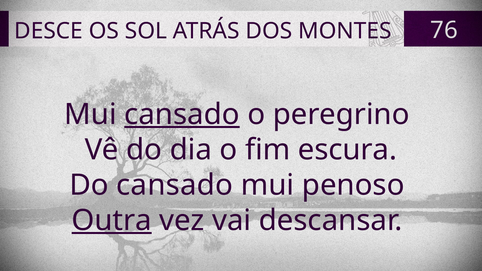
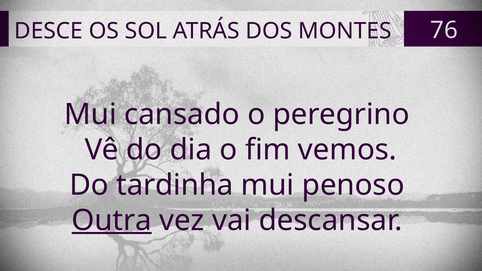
cansado at (182, 114) underline: present -> none
escura: escura -> vemos
Do cansado: cansado -> tardinha
